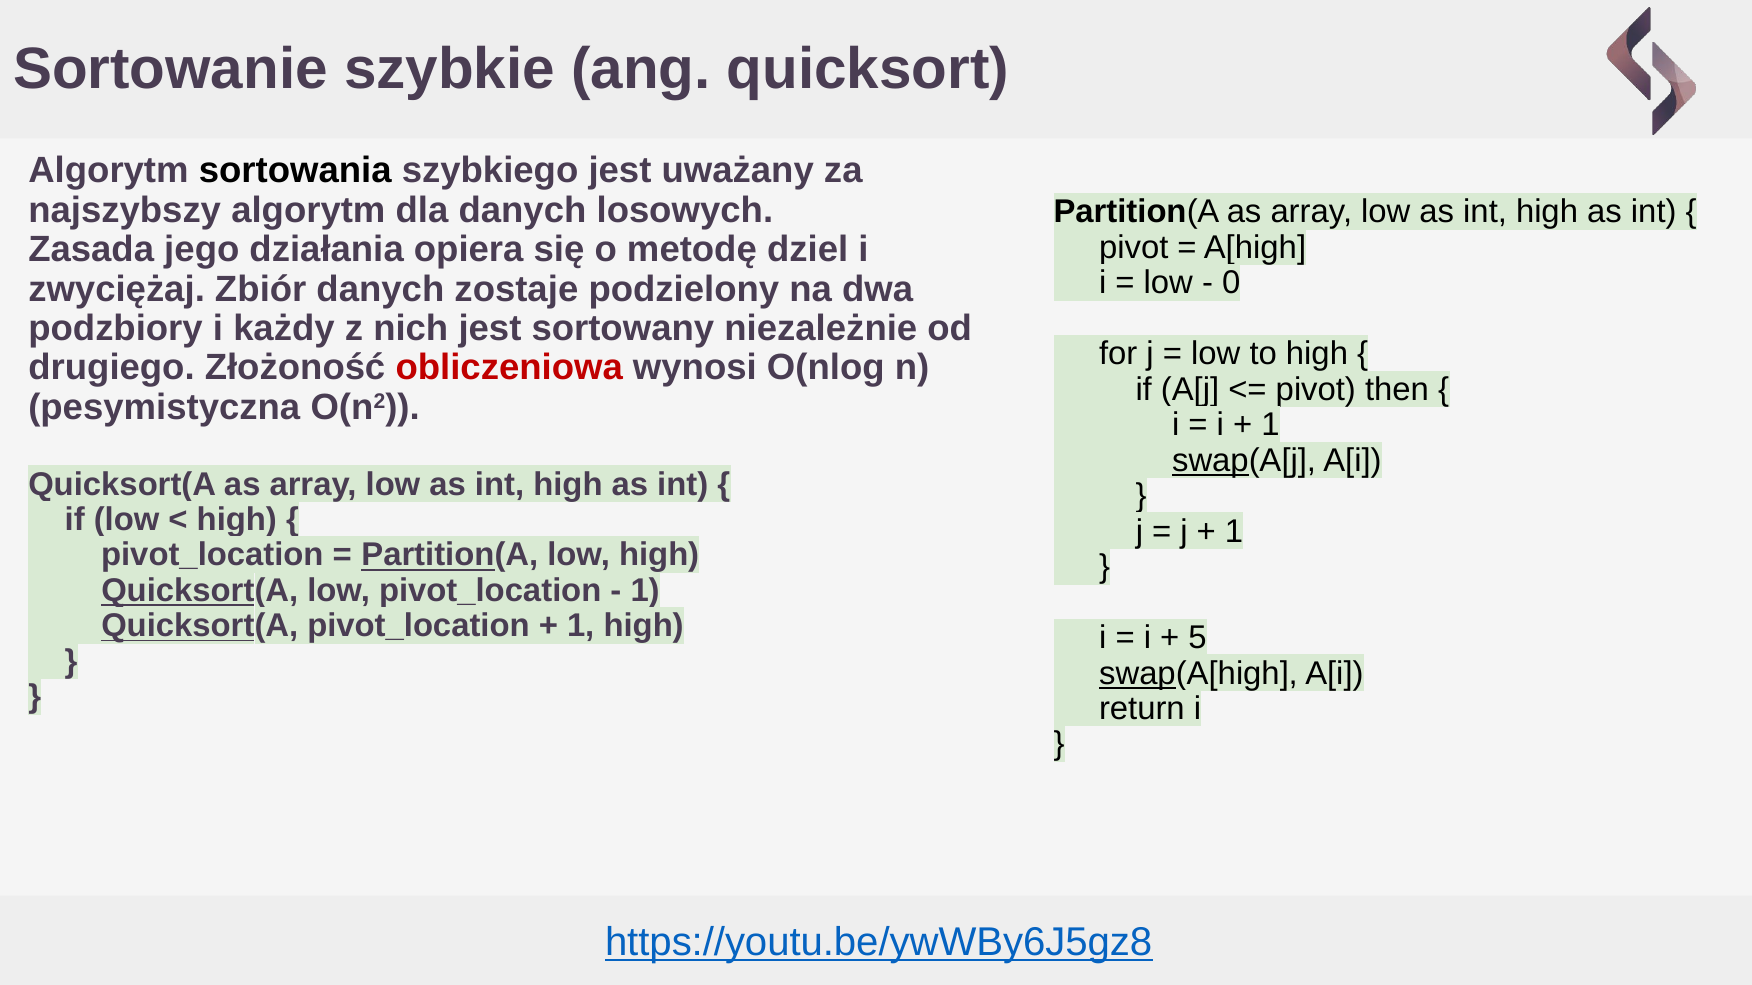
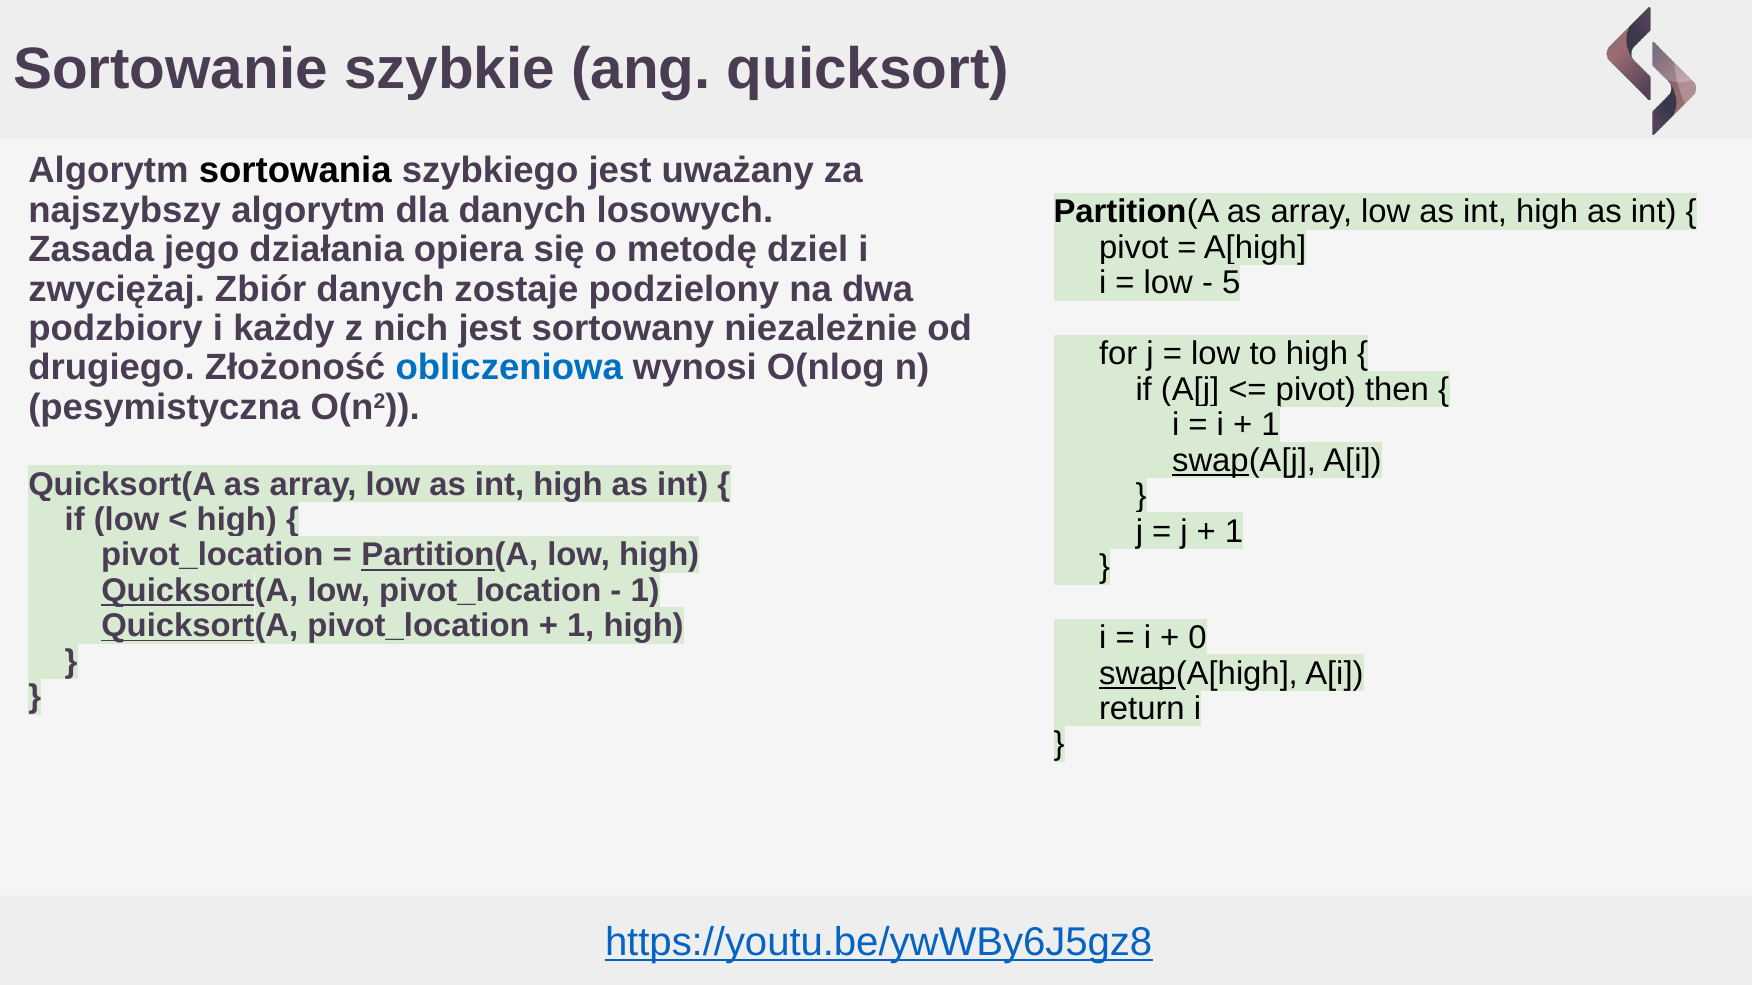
0: 0 -> 5
obliczeniowa colour: red -> blue
5: 5 -> 0
